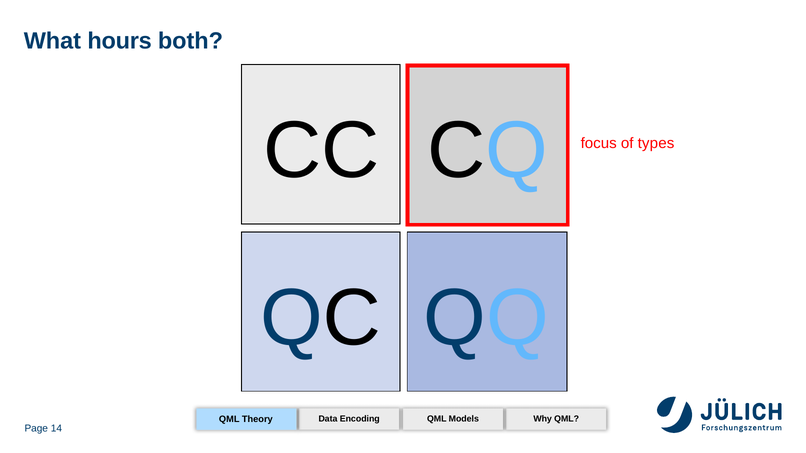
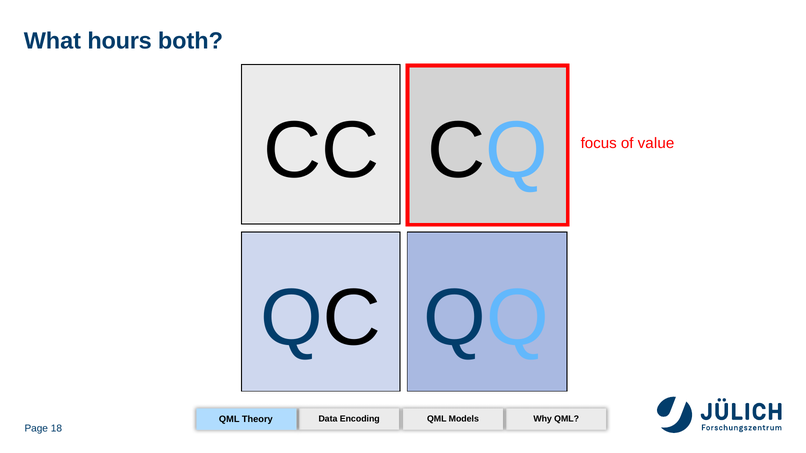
types: types -> value
14: 14 -> 18
